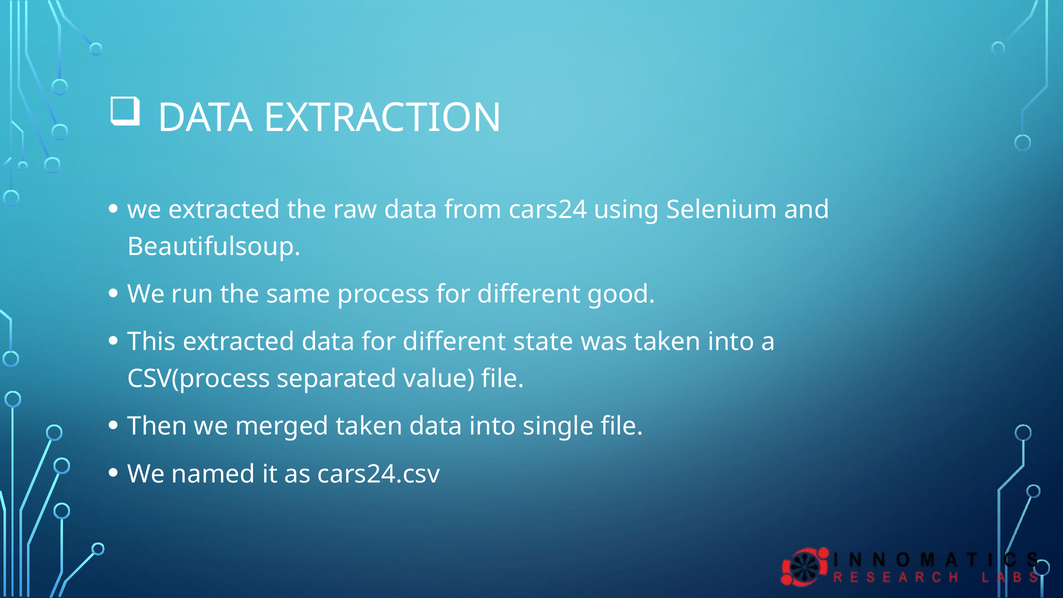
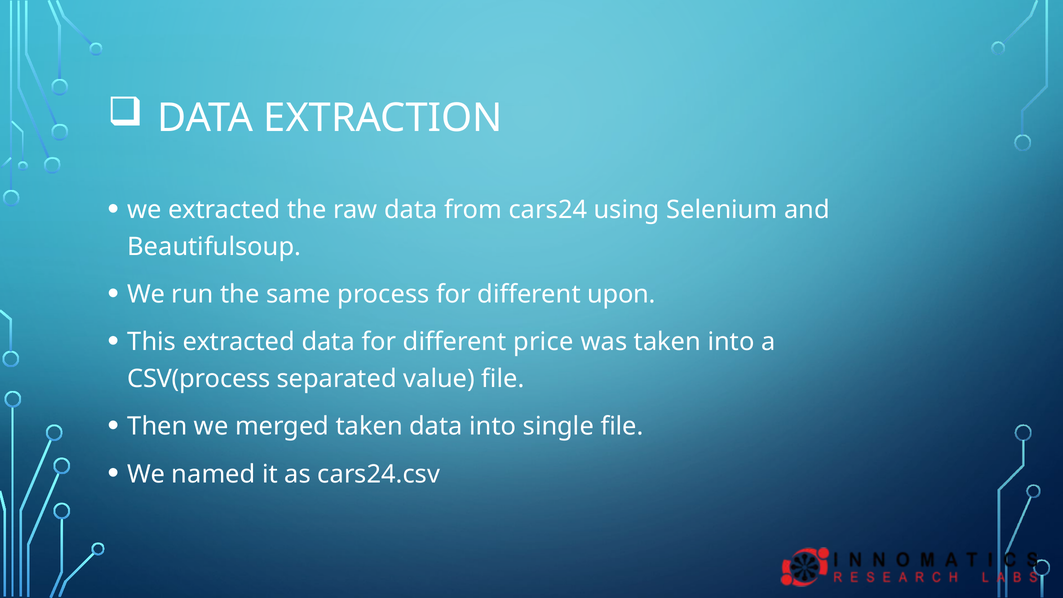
good: good -> upon
state: state -> price
